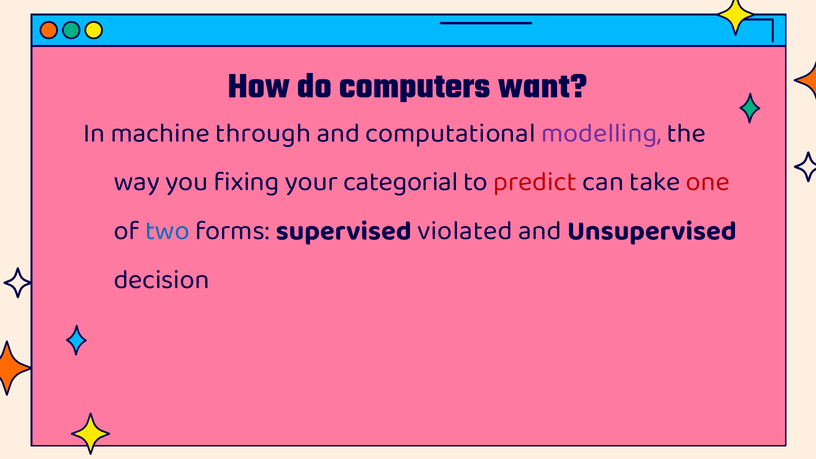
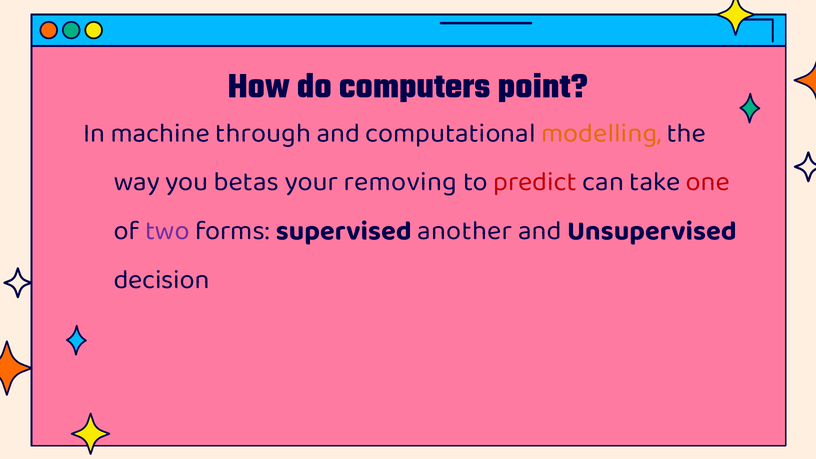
want: want -> point
modelling colour: purple -> orange
fixing: fixing -> betas
categorial: categorial -> removing
two colour: blue -> purple
violated: violated -> another
